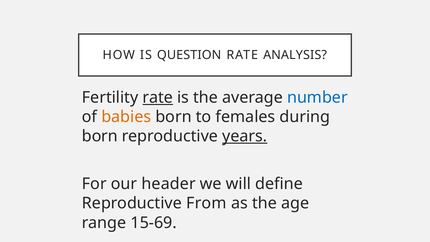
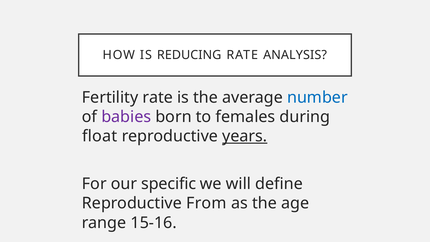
QUESTION: QUESTION -> REDUCING
rate at (158, 97) underline: present -> none
babies colour: orange -> purple
born at (100, 136): born -> float
header: header -> specific
15-69: 15-69 -> 15-16
